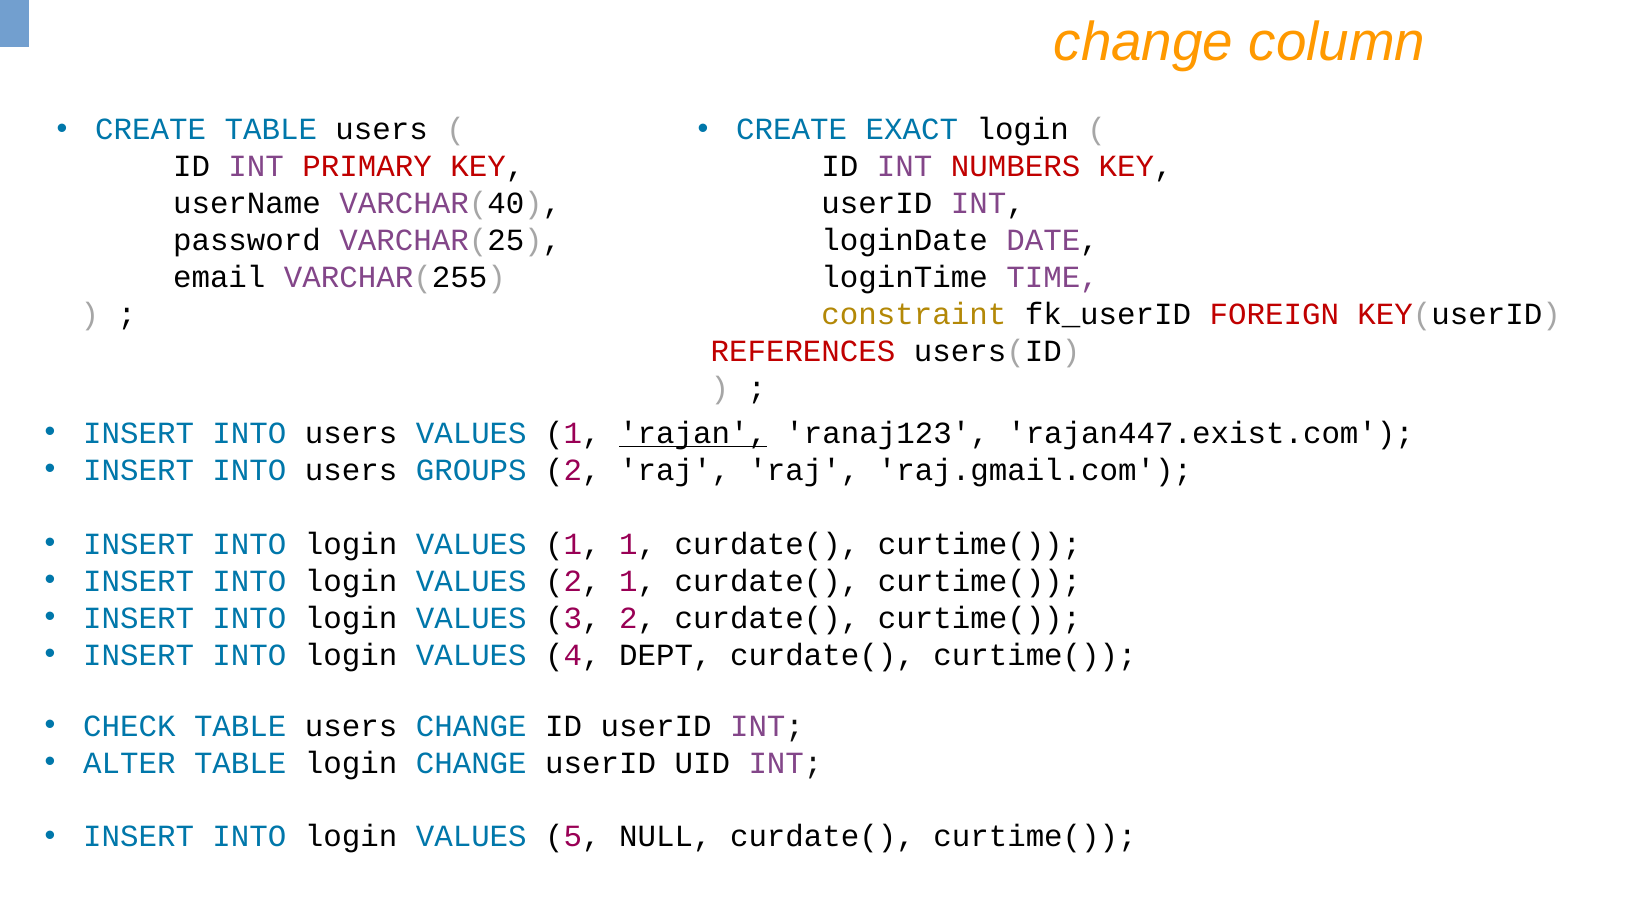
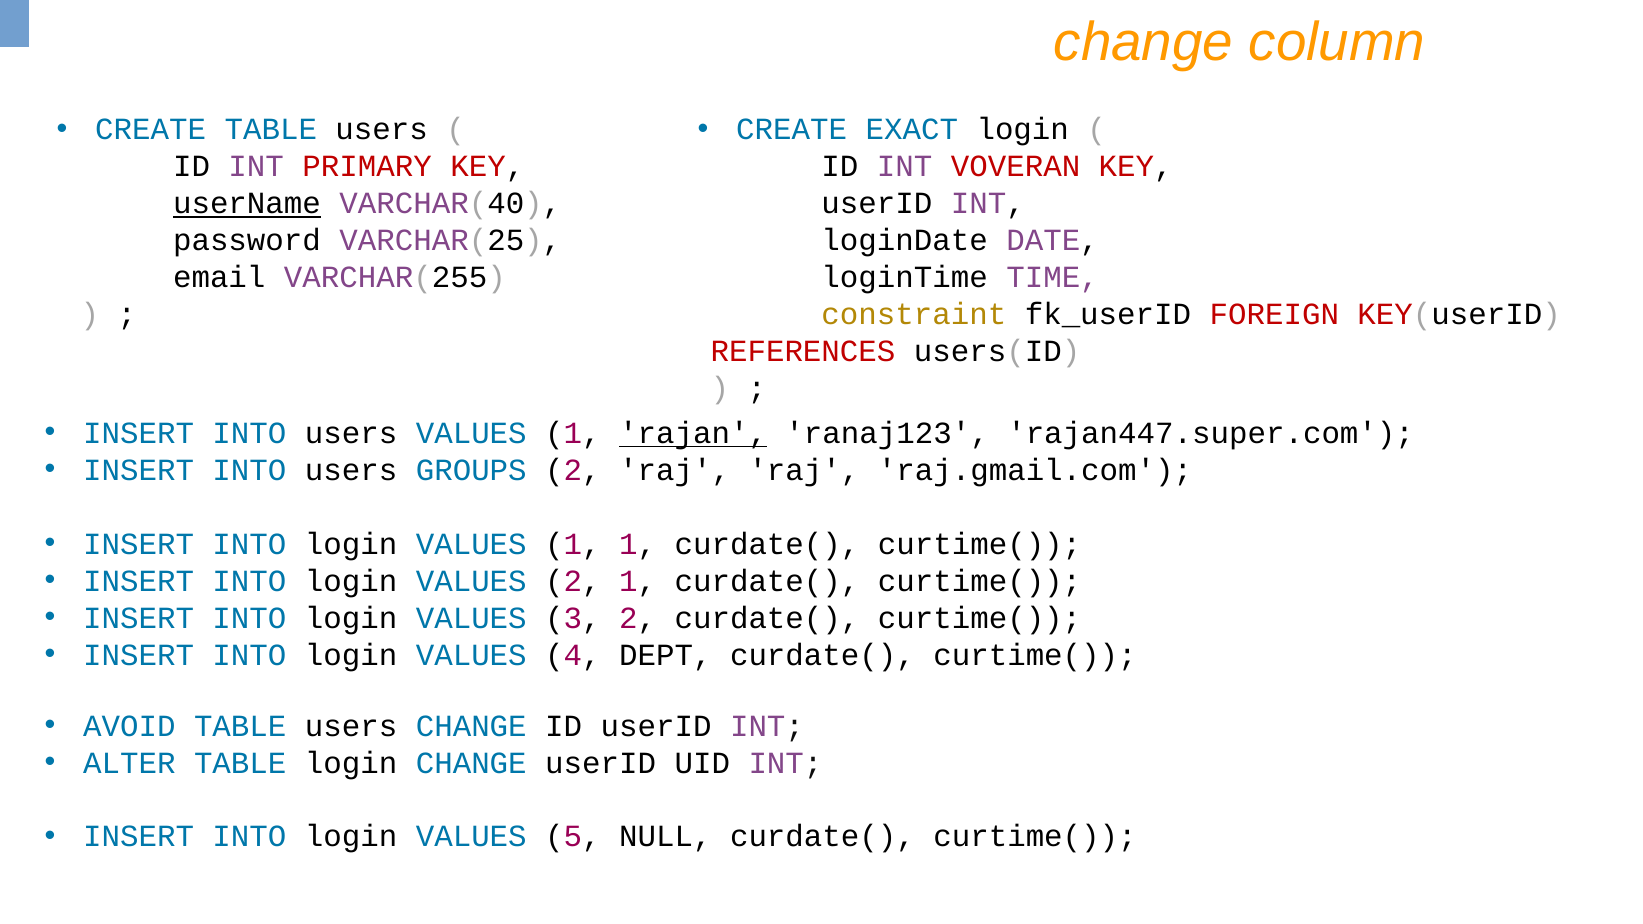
NUMBERS: NUMBERS -> VOVERAN
userName underline: none -> present
rajan447.exist.com: rajan447.exist.com -> rajan447.super.com
CHECK: CHECK -> AVOID
